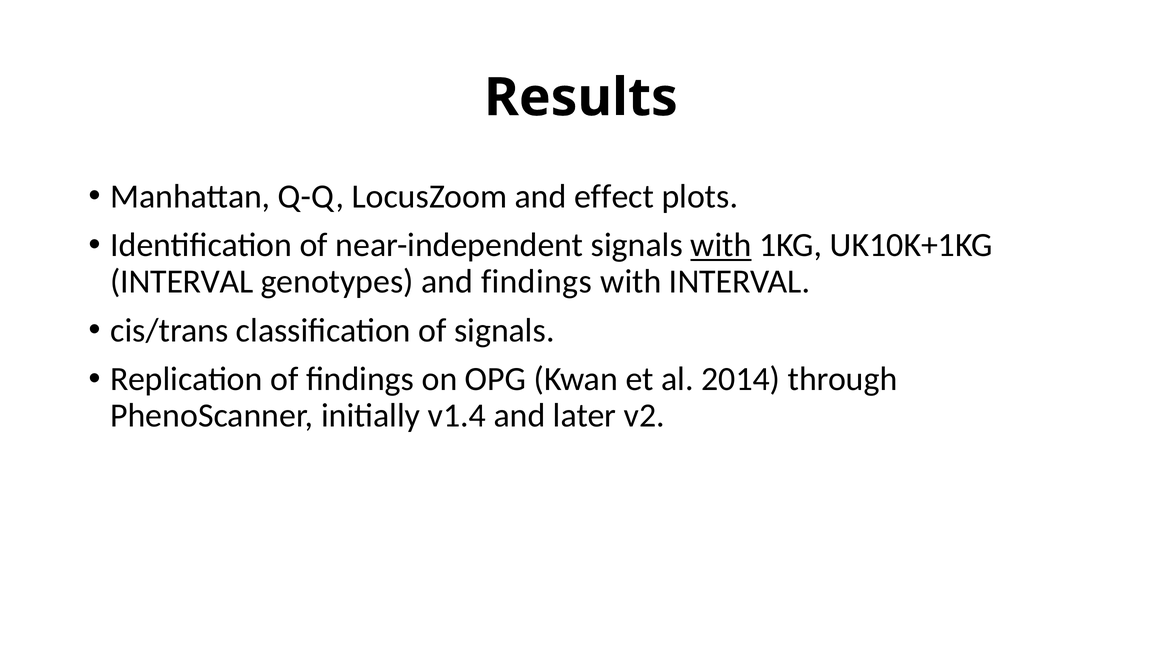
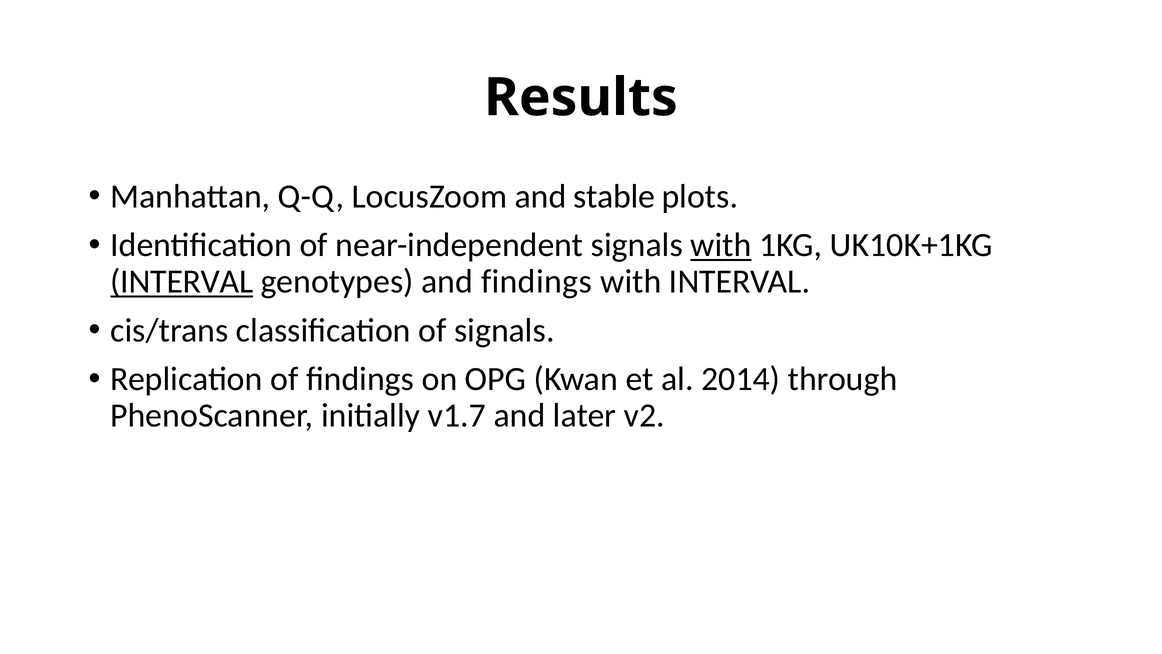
effect: effect -> stable
INTERVAL at (182, 282) underline: none -> present
v1.4: v1.4 -> v1.7
